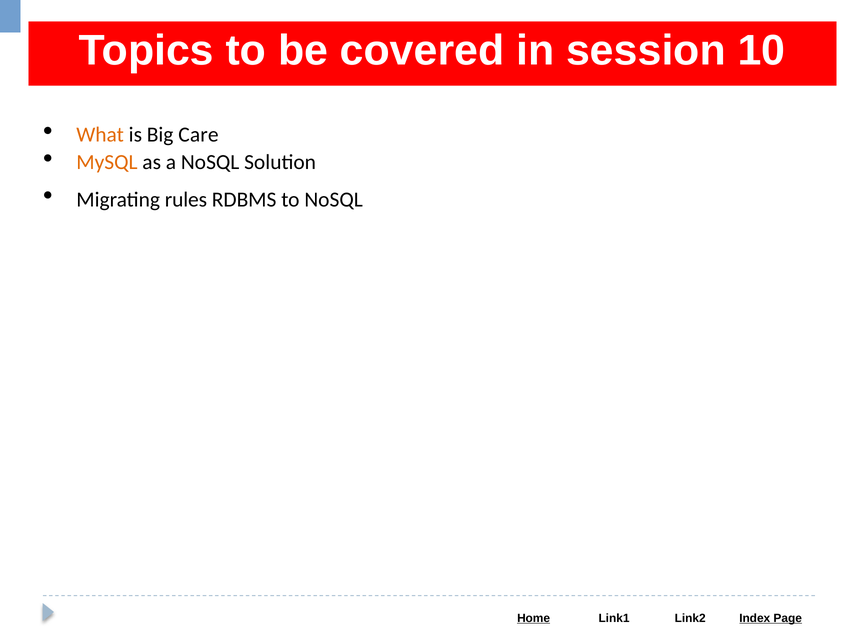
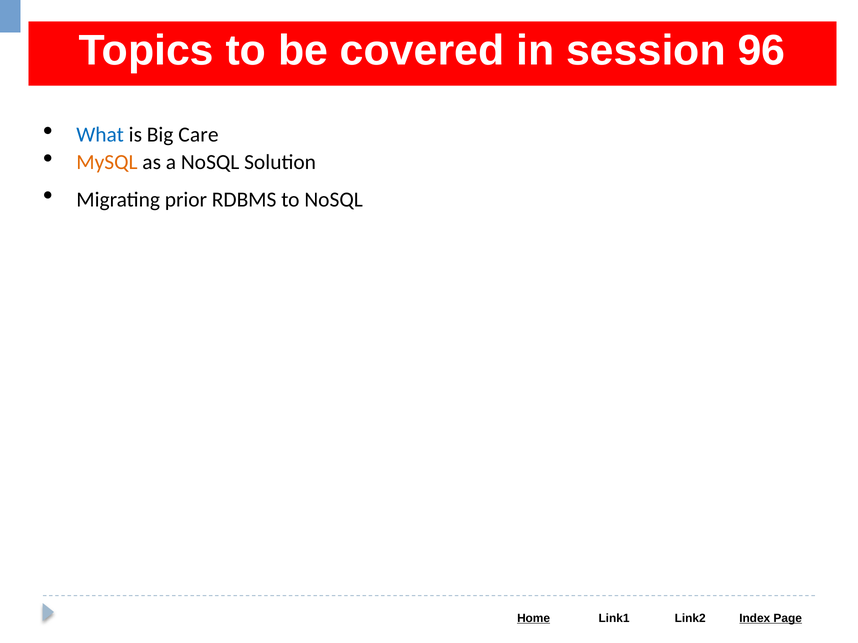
10: 10 -> 96
What colour: orange -> blue
rules: rules -> prior
